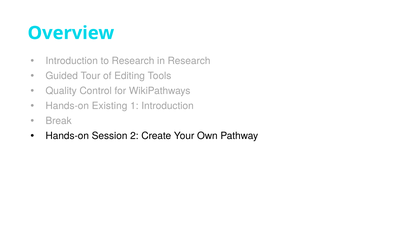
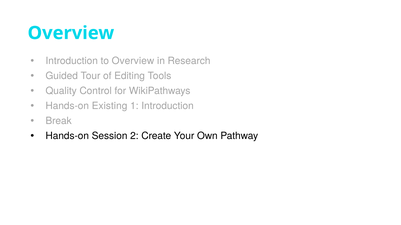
to Research: Research -> Overview
